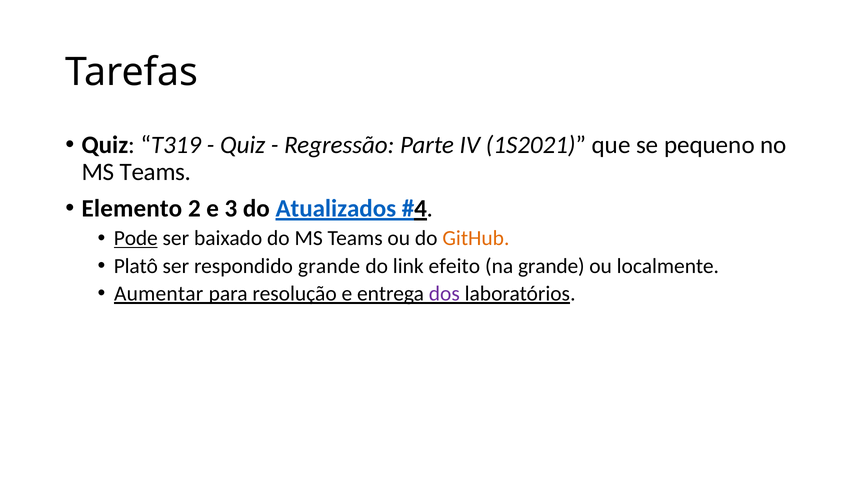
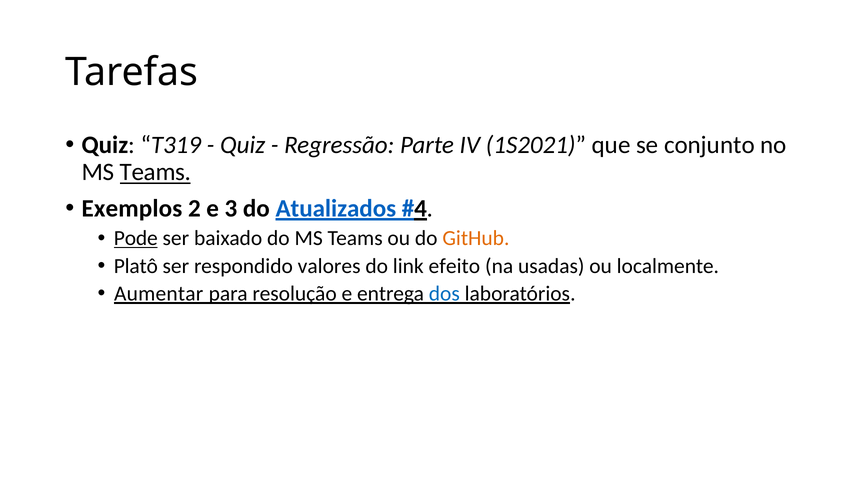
pequeno: pequeno -> conjunto
Teams at (155, 172) underline: none -> present
Elemento: Elemento -> Exemplos
respondido grande: grande -> valores
na grande: grande -> usadas
dos colour: purple -> blue
